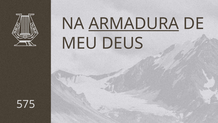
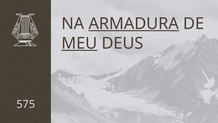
MEU underline: none -> present
